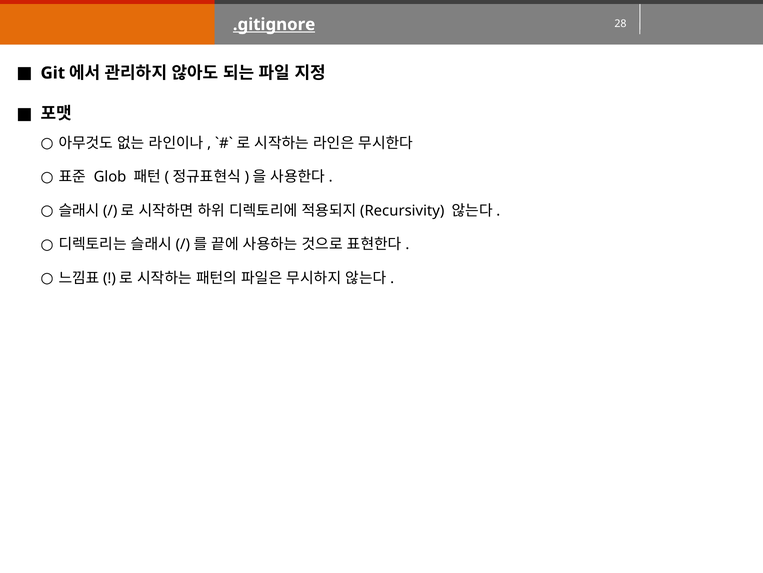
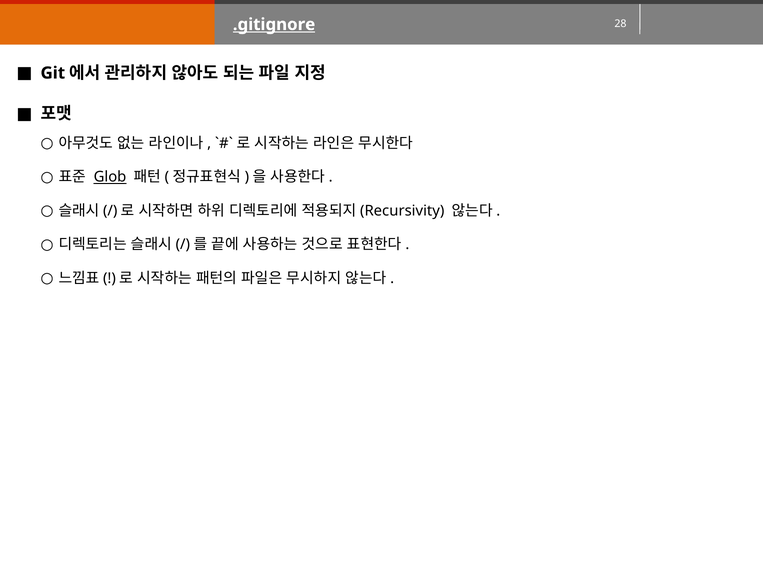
Glob underline: none -> present
